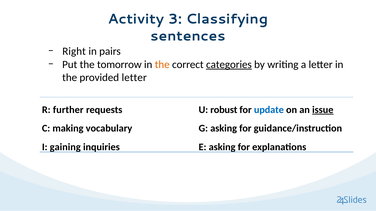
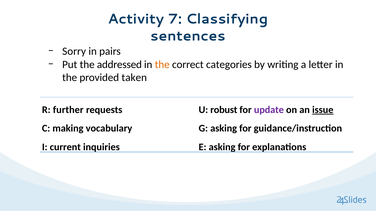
3: 3 -> 7
Right: Right -> Sorry
tomorrow: tomorrow -> addressed
categories underline: present -> none
provided letter: letter -> taken
update colour: blue -> purple
gaining: gaining -> current
